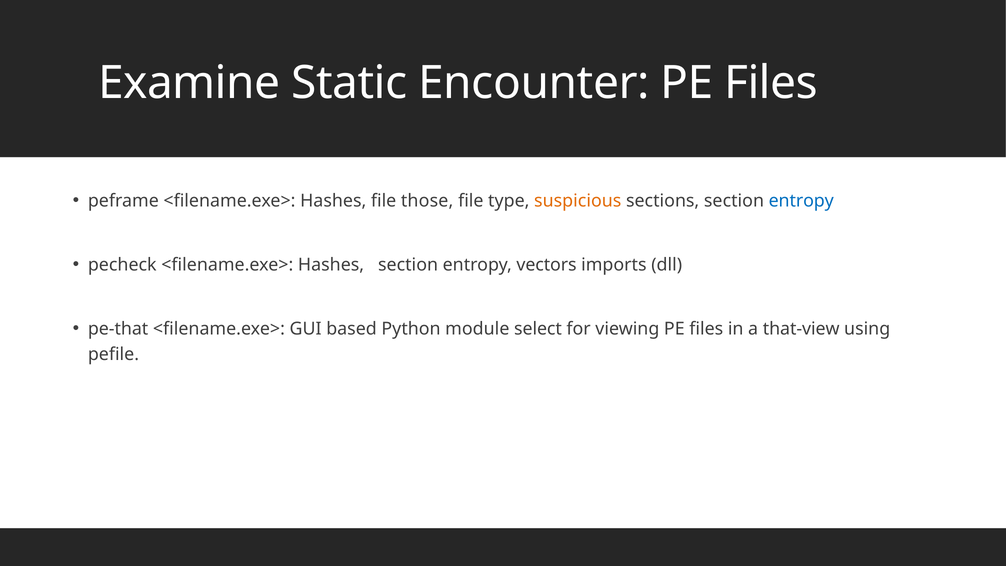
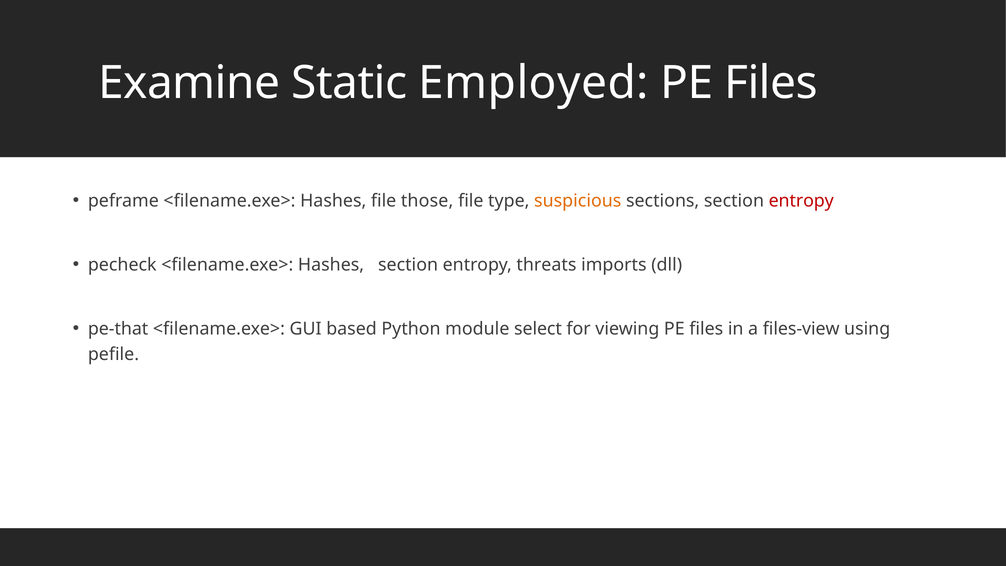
Encounter: Encounter -> Employed
entropy at (801, 201) colour: blue -> red
vectors: vectors -> threats
that-view: that-view -> files-view
